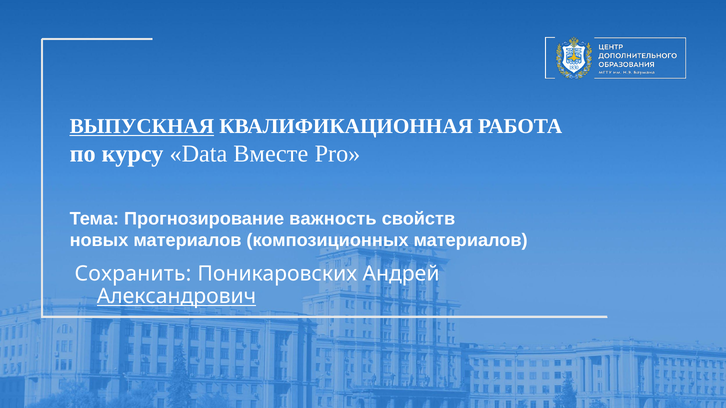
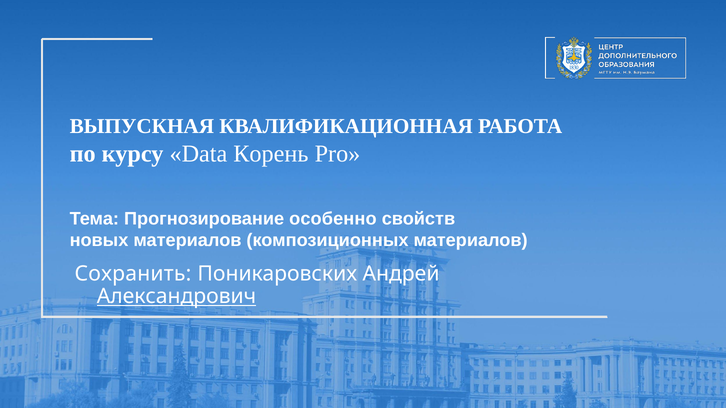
ВЫПУСКНАЯ underline: present -> none
Вместе: Вместе -> Корень
важность: важность -> особенно
